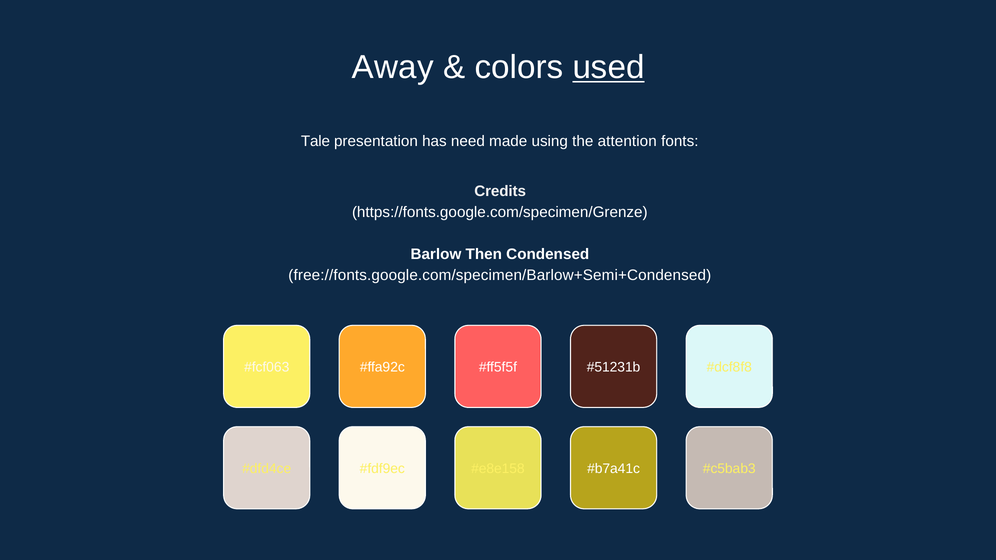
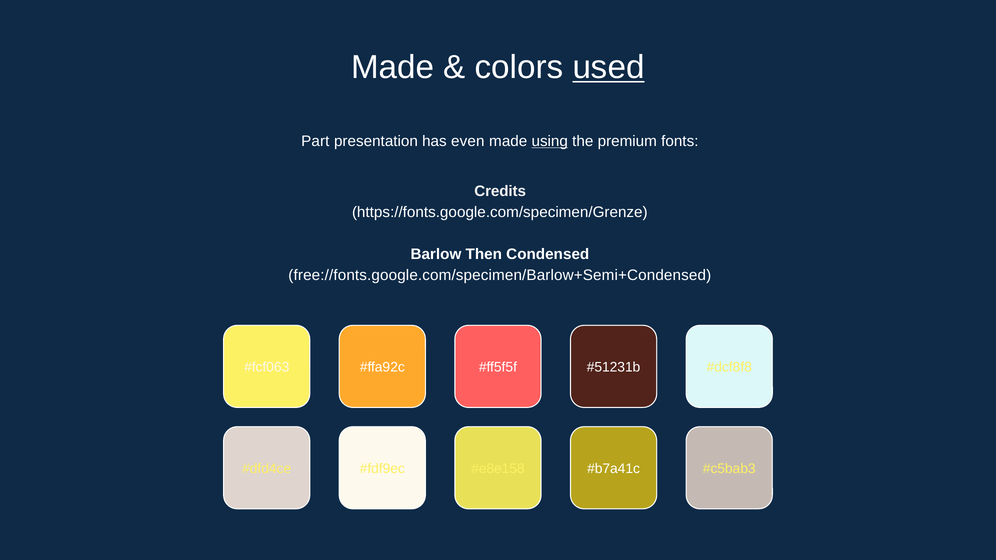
Away at (393, 68): Away -> Made
Tale: Tale -> Part
need: need -> even
using underline: none -> present
attention: attention -> premium
